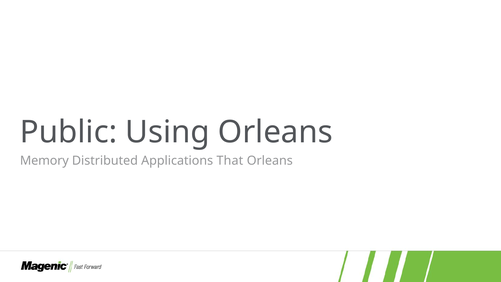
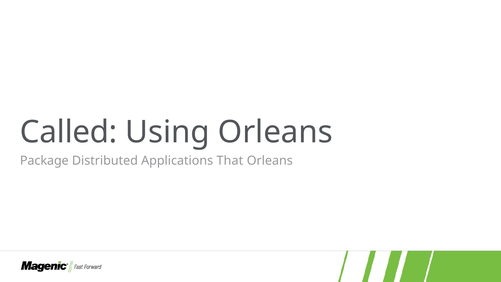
Public: Public -> Called
Memory: Memory -> Package
